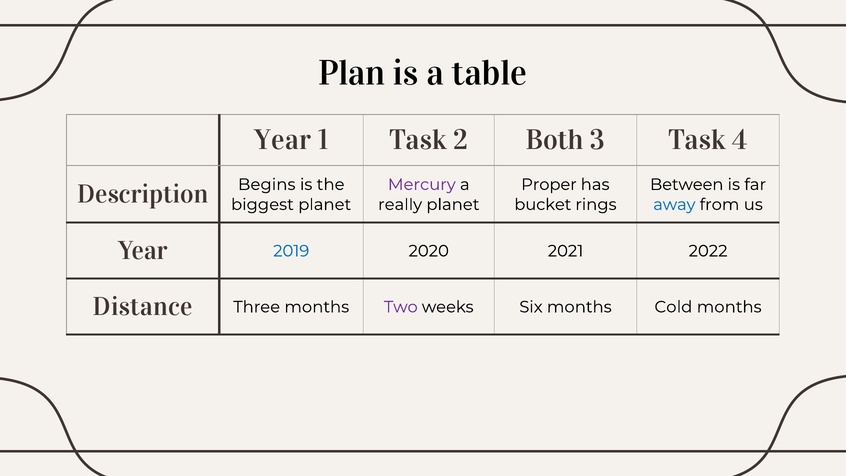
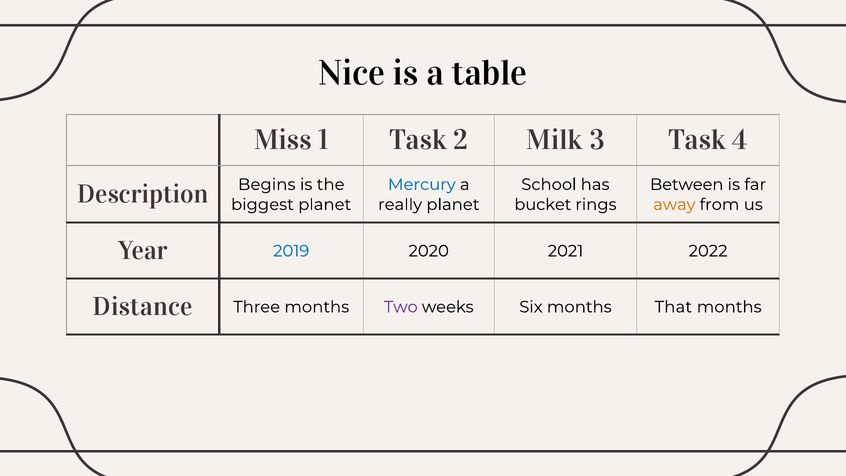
Plan: Plan -> Nice
Year at (283, 140): Year -> Miss
Both: Both -> Milk
Mercury colour: purple -> blue
Proper: Proper -> School
away colour: blue -> orange
Cold: Cold -> That
